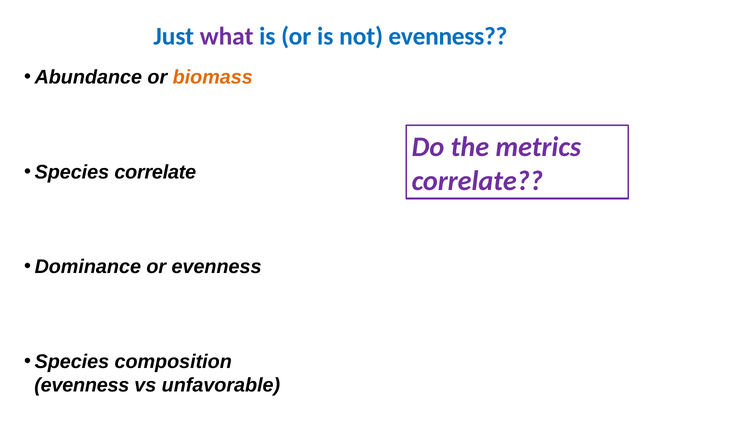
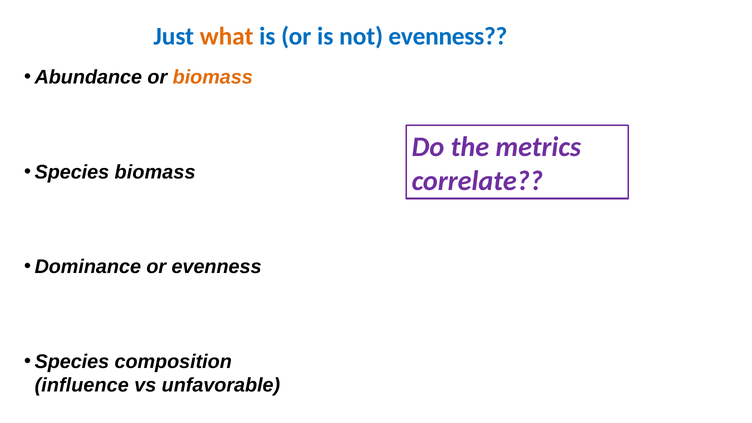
what colour: purple -> orange
Species correlate: correlate -> biomass
evenness at (82, 385): evenness -> influence
